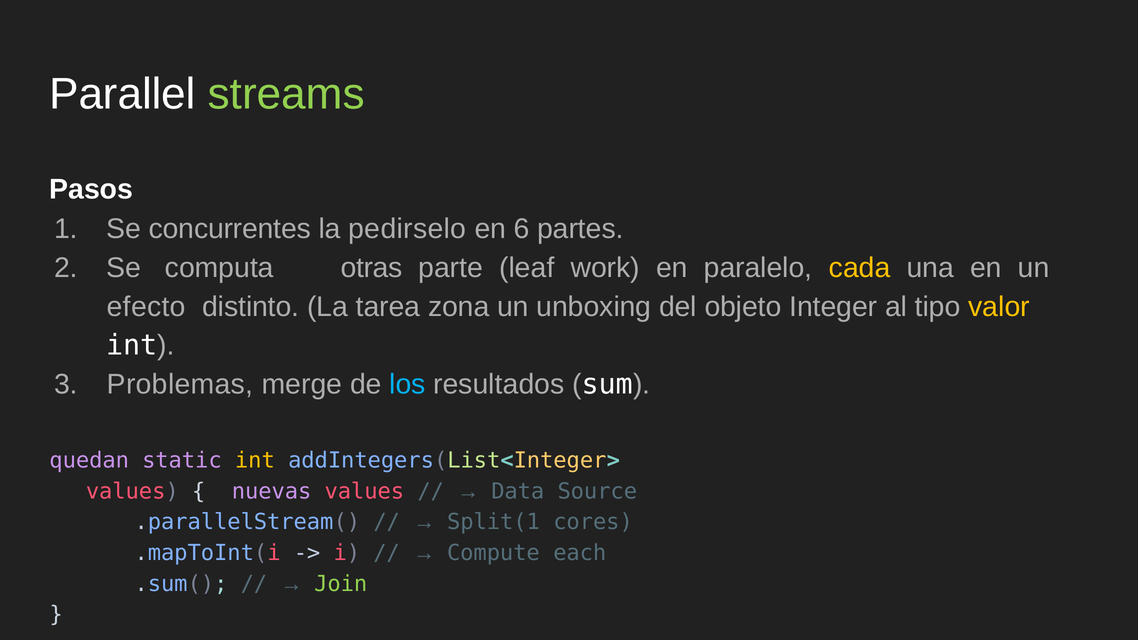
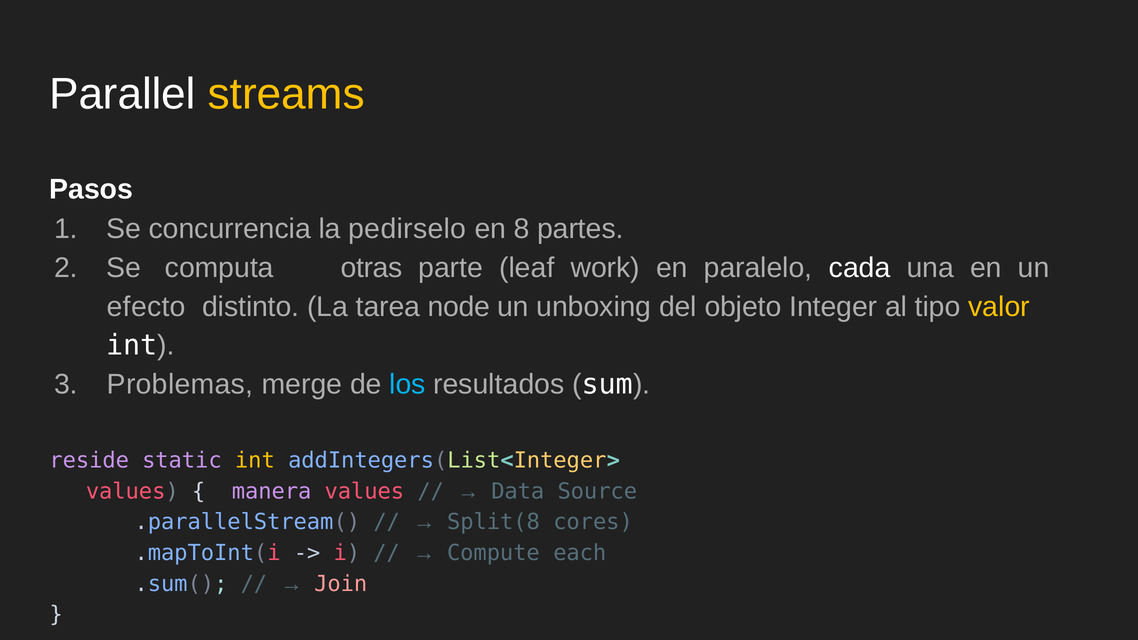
streams colour: light green -> yellow
concurrentes: concurrentes -> concurrencia
6: 6 -> 8
cada colour: yellow -> white
zona: zona -> node
quedan: quedan -> reside
nuevas: nuevas -> manera
Split(1: Split(1 -> Split(8
Join colour: light green -> pink
